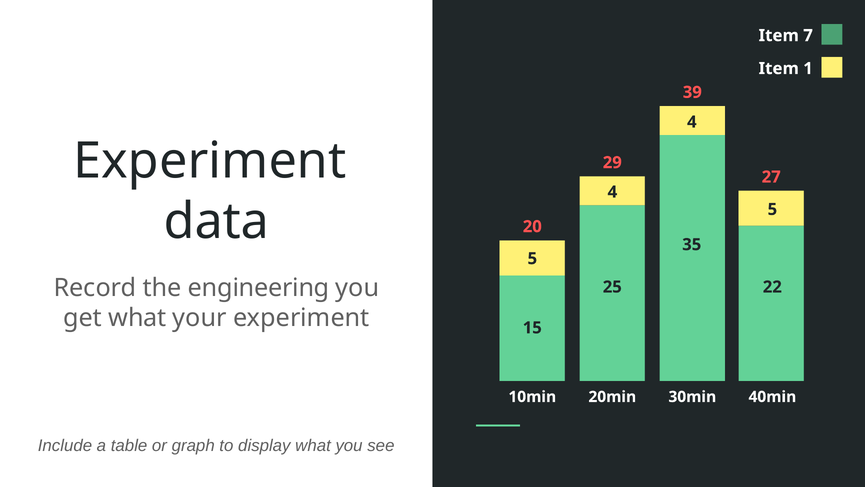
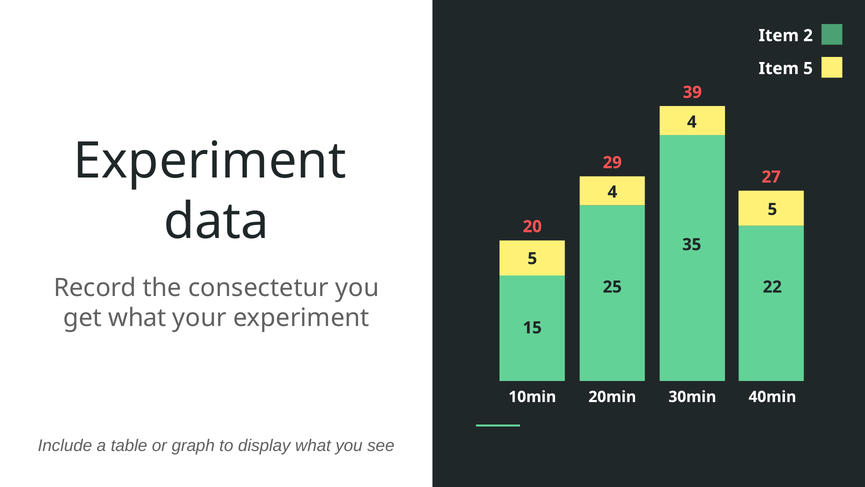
7: 7 -> 2
Item 1: 1 -> 5
engineering: engineering -> consectetur
